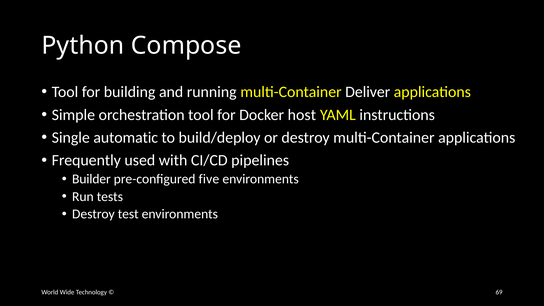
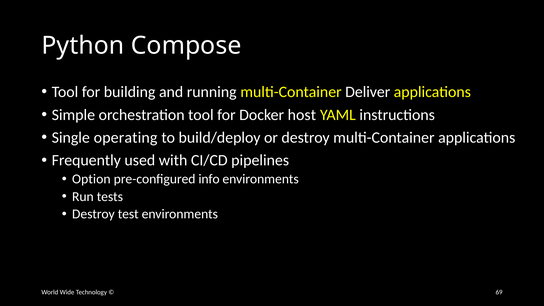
automatic: automatic -> operating
Builder: Builder -> Option
five: five -> info
